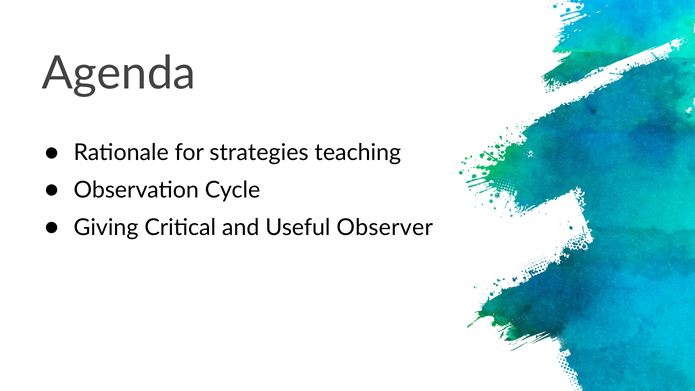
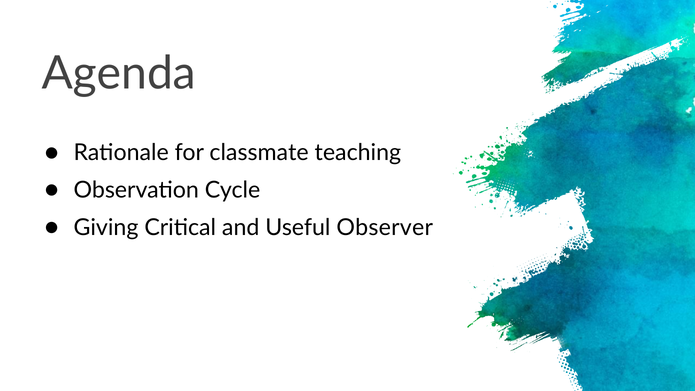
strategies: strategies -> classmate
